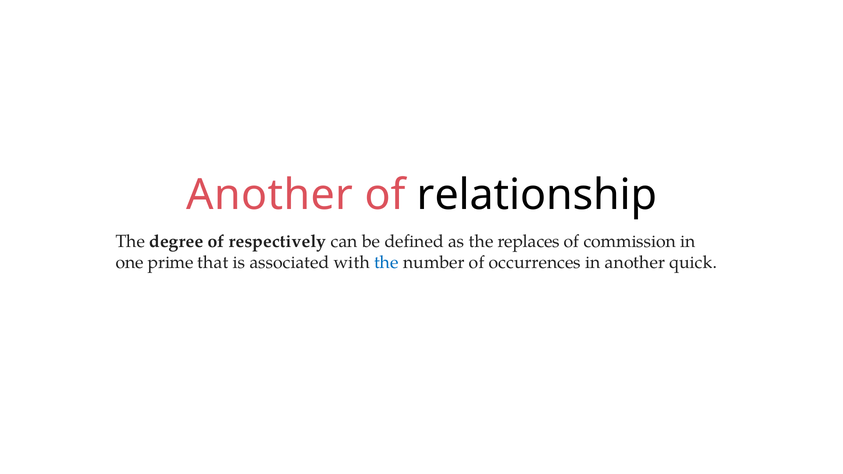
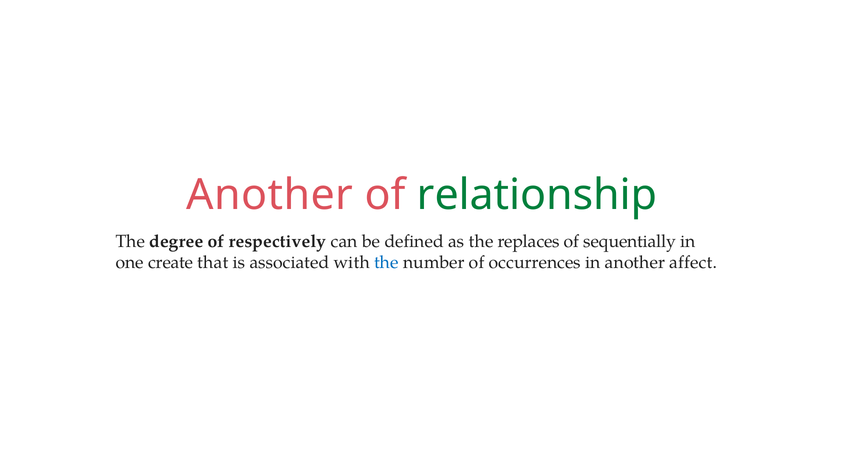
relationship colour: black -> green
commission: commission -> sequentially
prime: prime -> create
quick: quick -> affect
